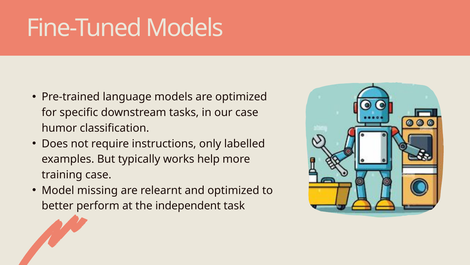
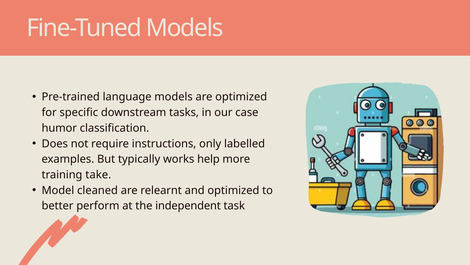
training case: case -> take
missing: missing -> cleaned
